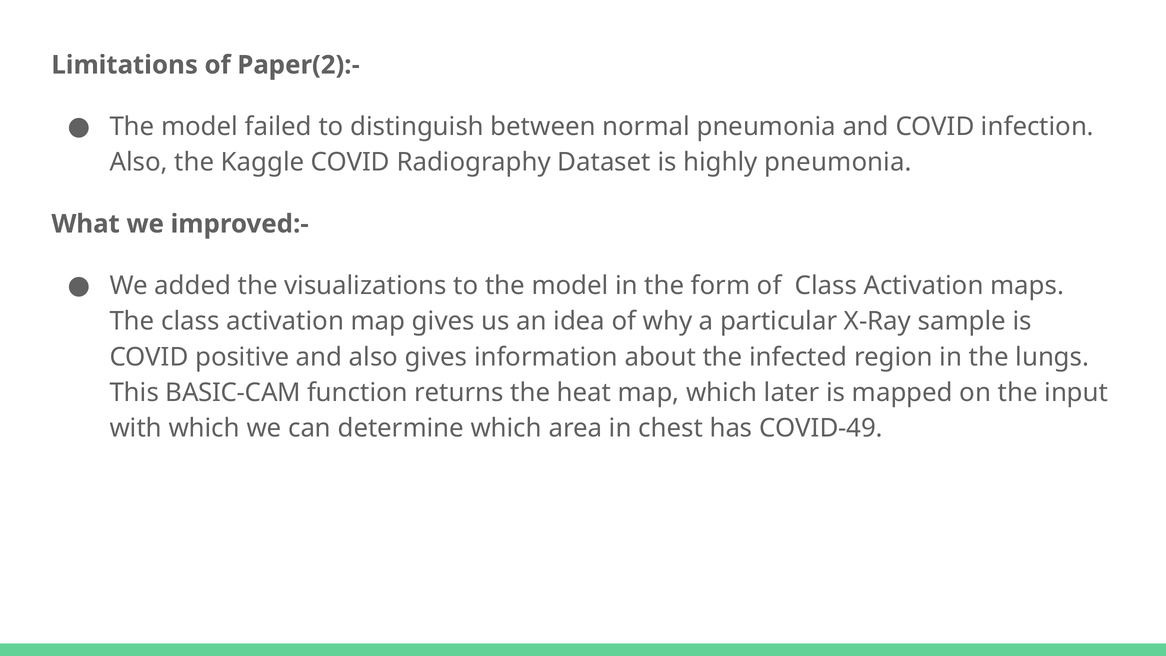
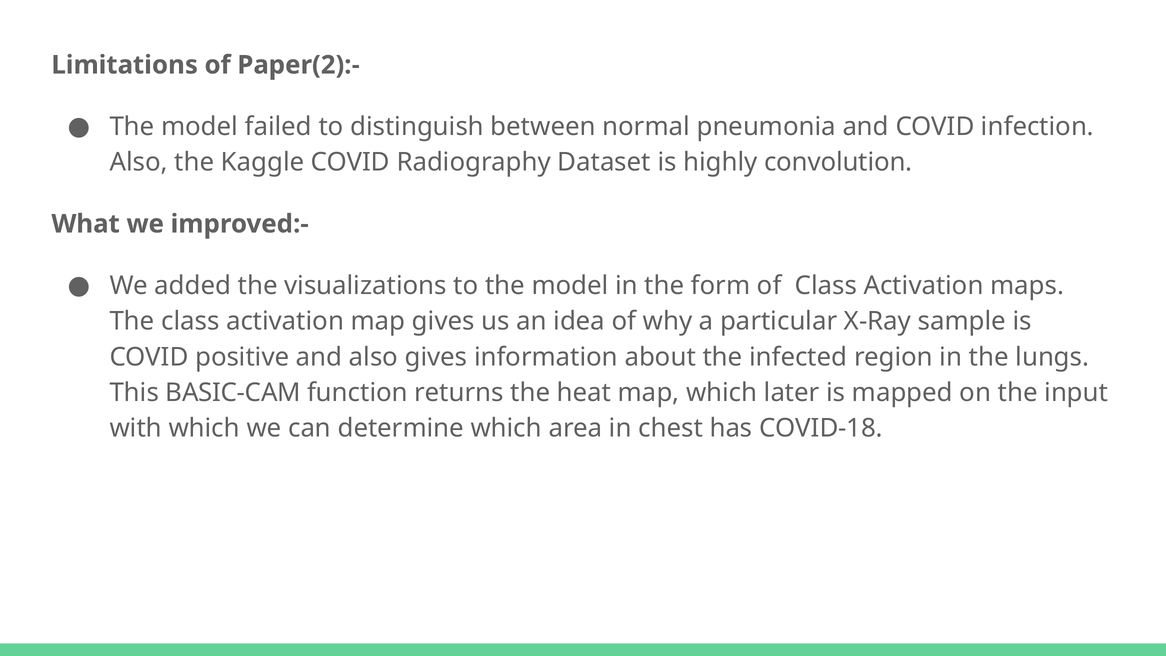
highly pneumonia: pneumonia -> convolution
COVID-49: COVID-49 -> COVID-18
